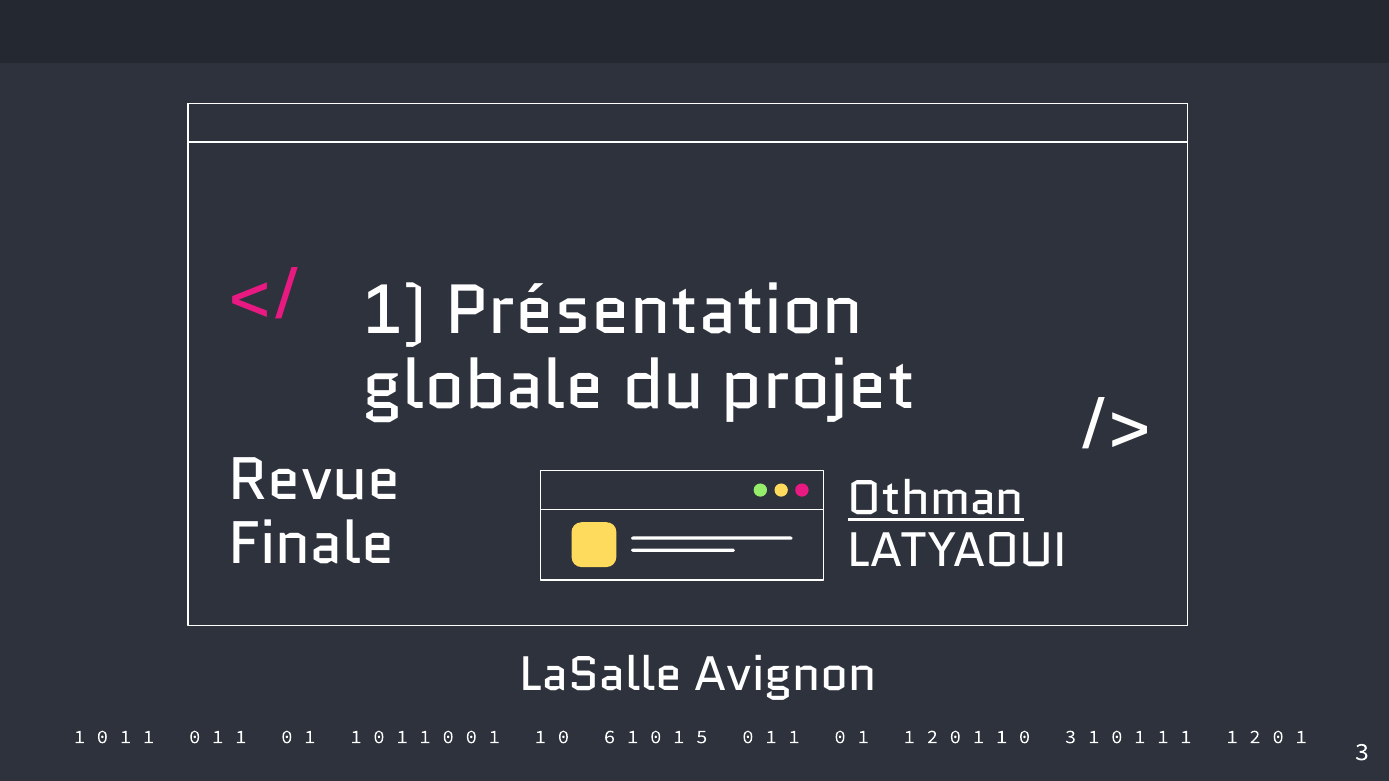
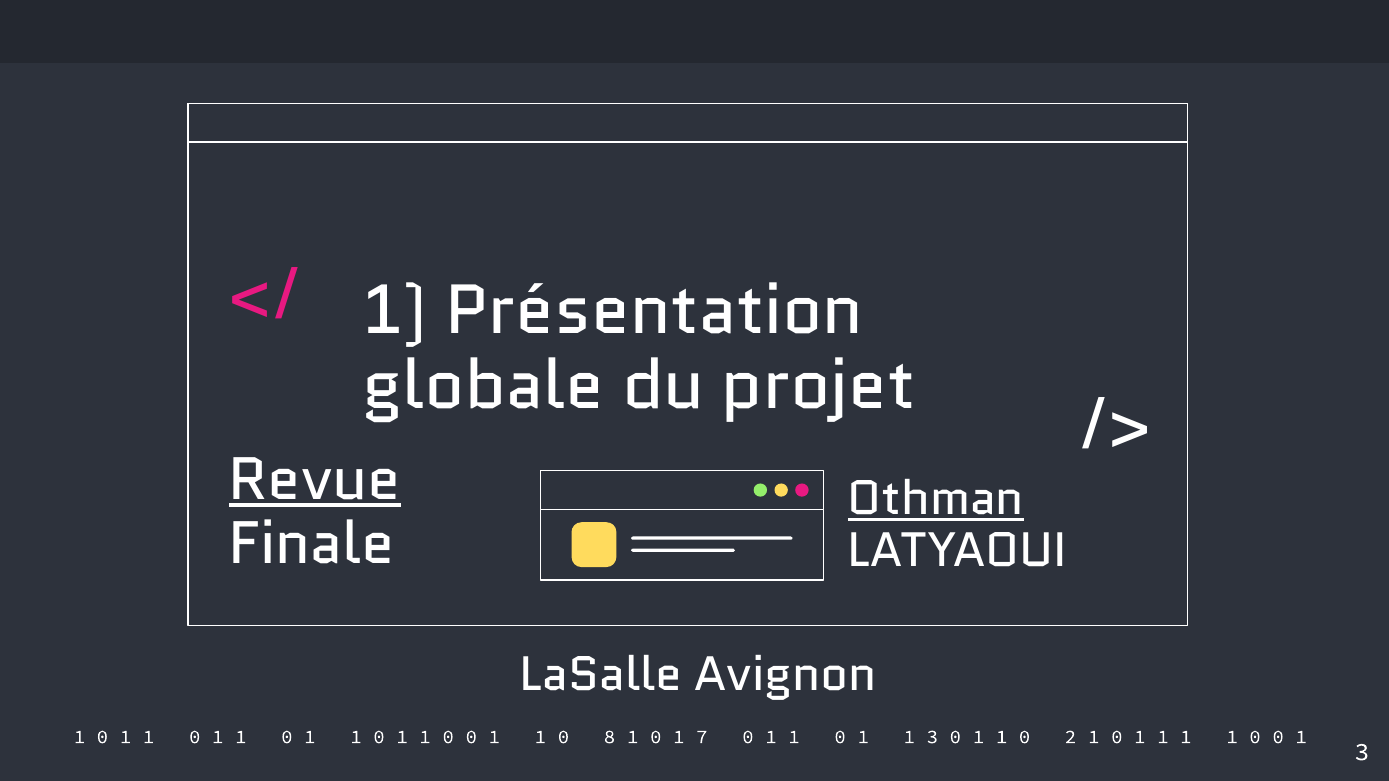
Revue underline: none -> present
6: 6 -> 8
5: 5 -> 7
2 at (932, 737): 2 -> 3
3 at (1071, 737): 3 -> 2
1 1 1 2: 2 -> 0
